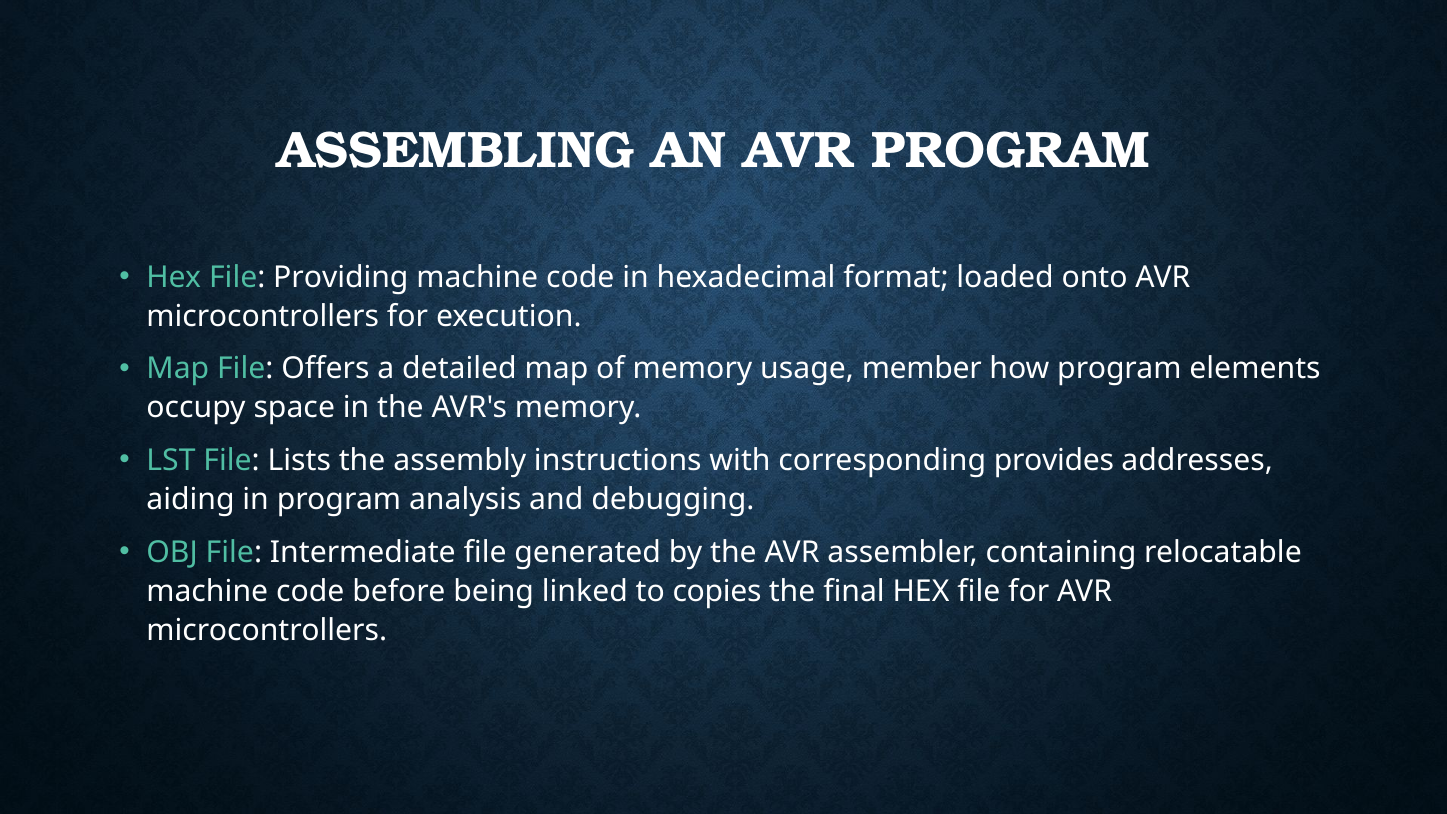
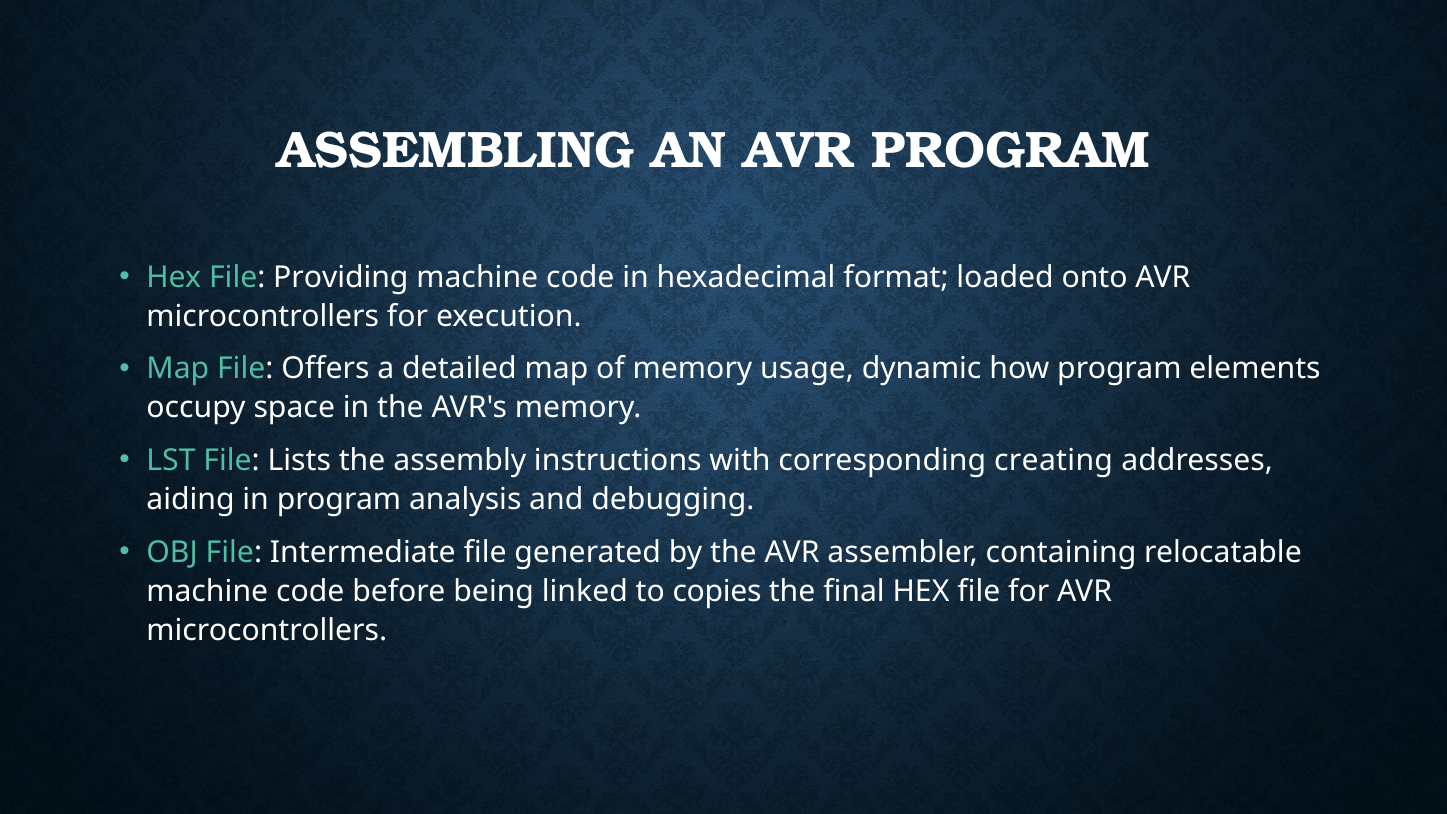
member: member -> dynamic
provides: provides -> creating
